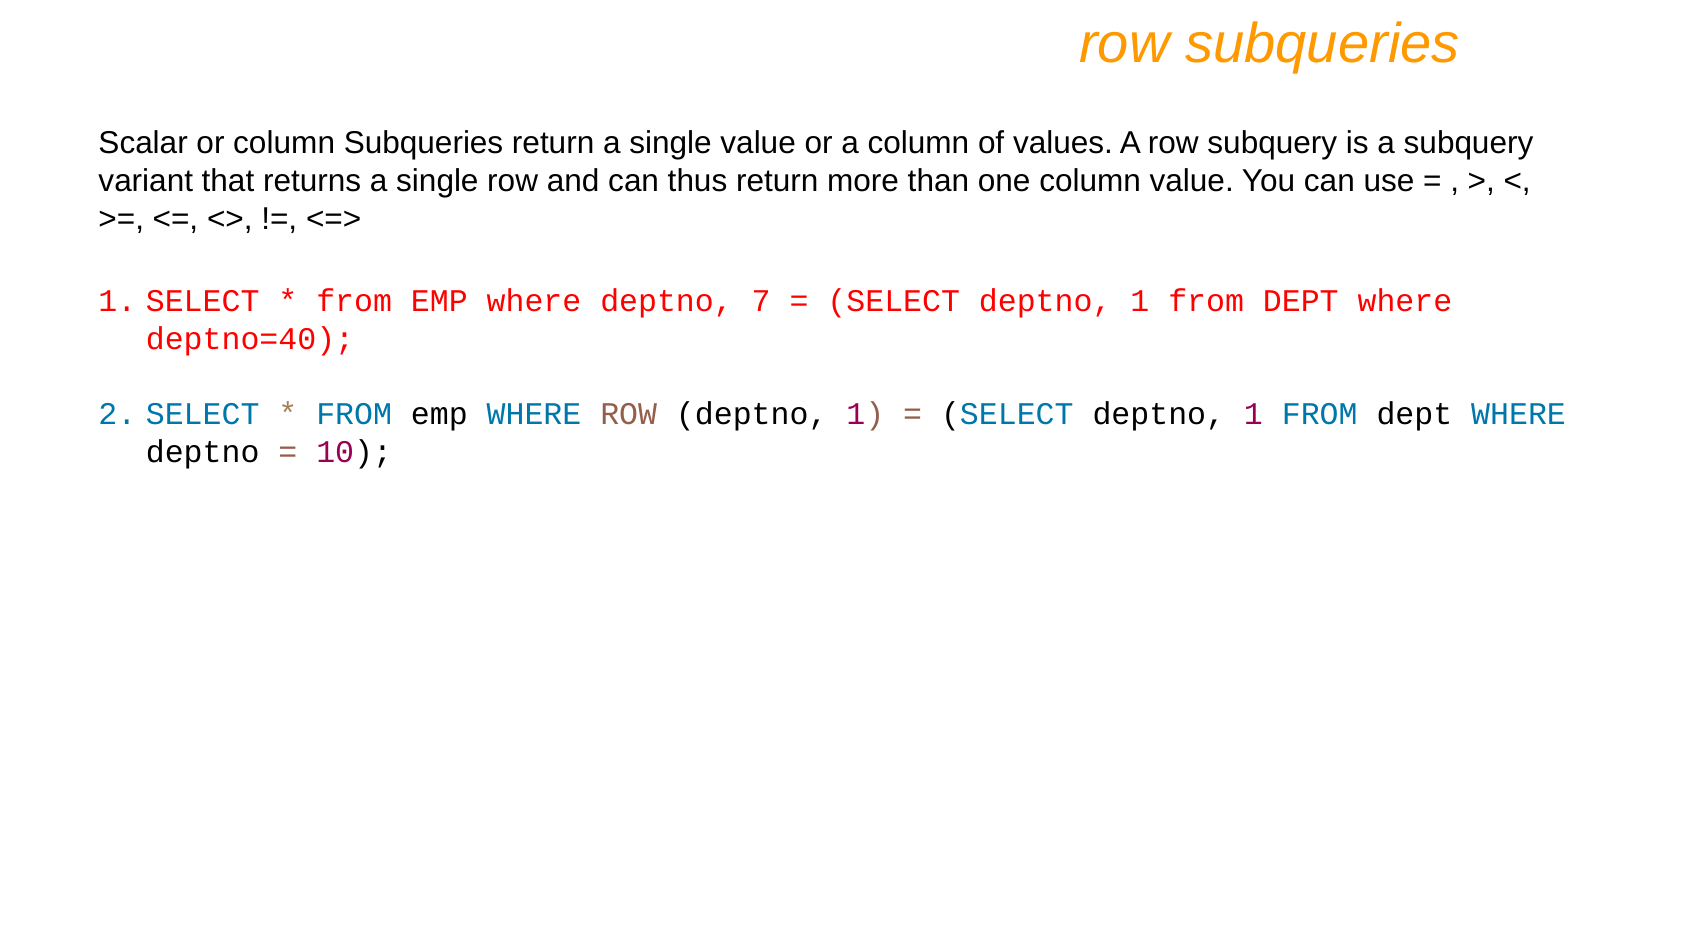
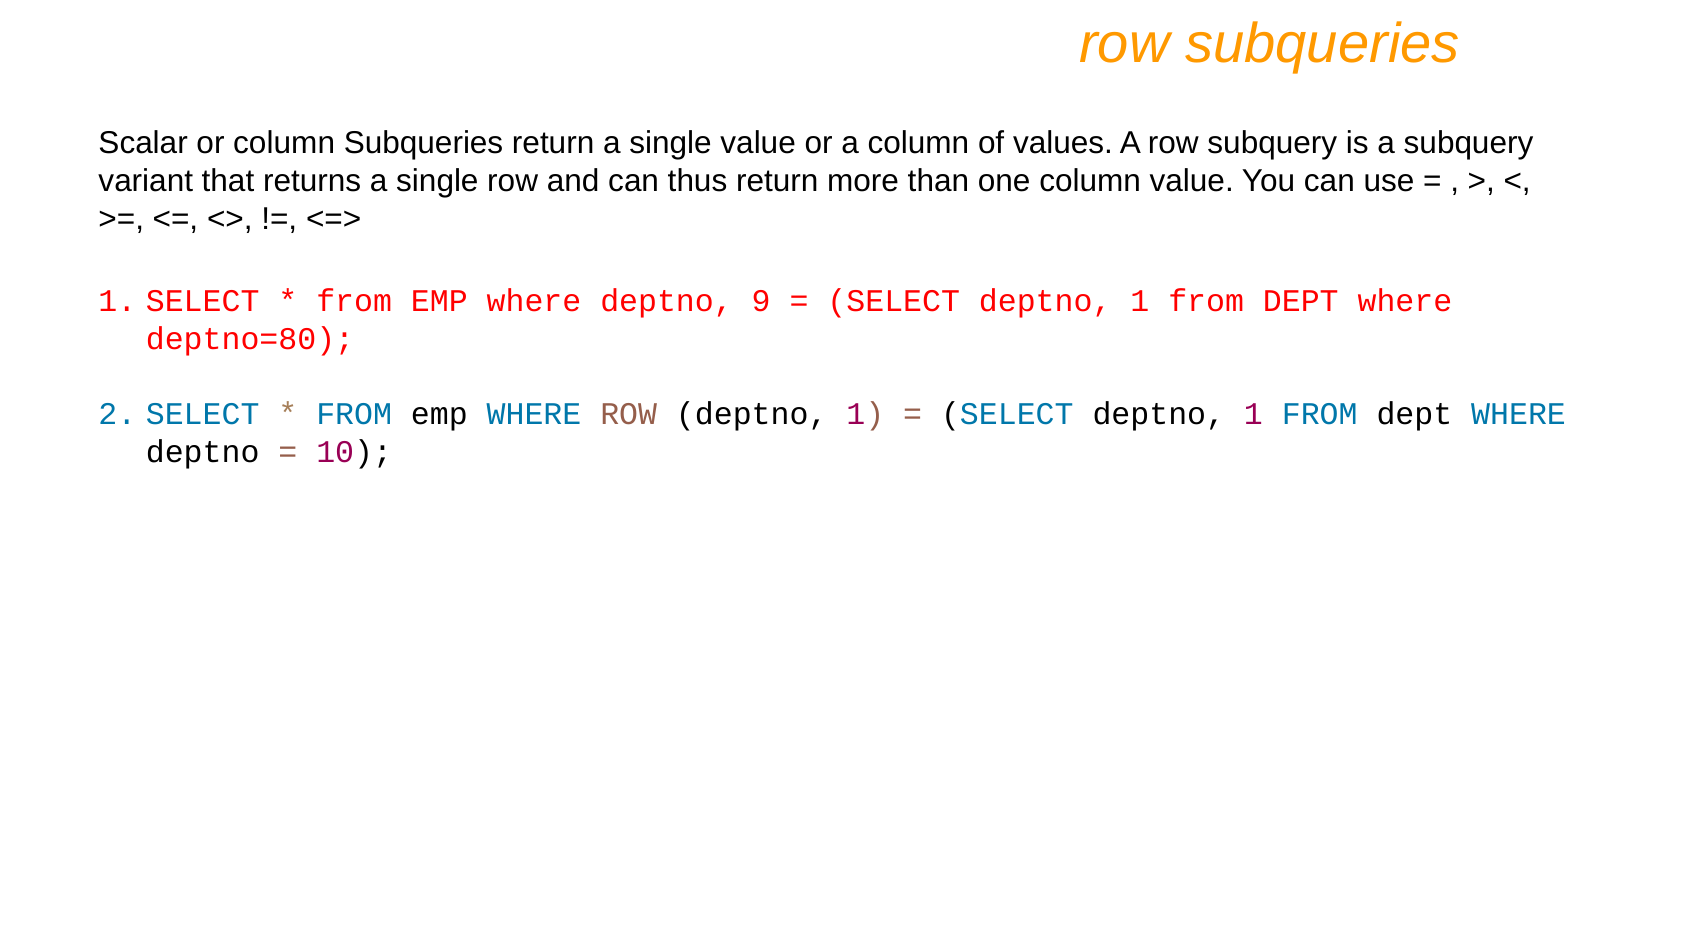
7: 7 -> 9
deptno=40: deptno=40 -> deptno=80
